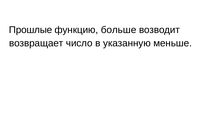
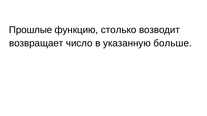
больше: больше -> столько
меньше: меньше -> больше
